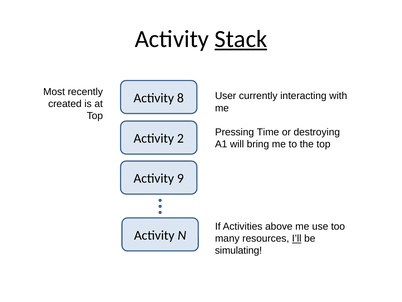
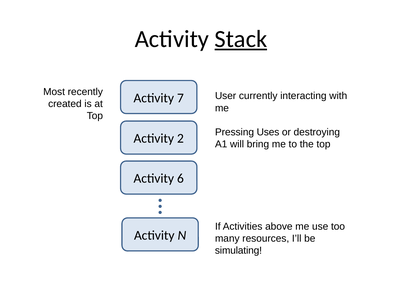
8: 8 -> 7
Time: Time -> Uses
9: 9 -> 6
I’ll underline: present -> none
